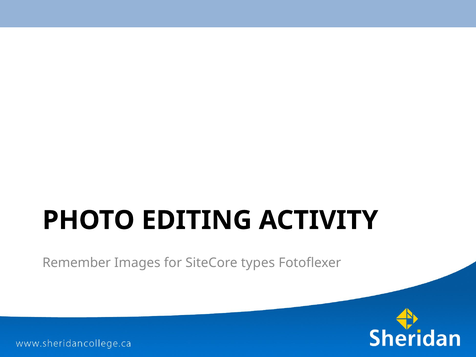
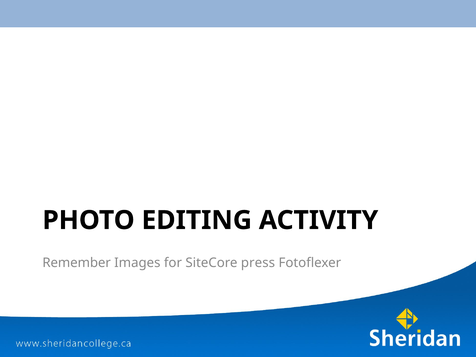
types: types -> press
